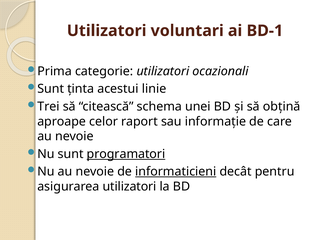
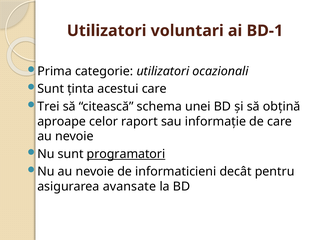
acestui linie: linie -> care
informaticieni underline: present -> none
asigurarea utilizatori: utilizatori -> avansate
